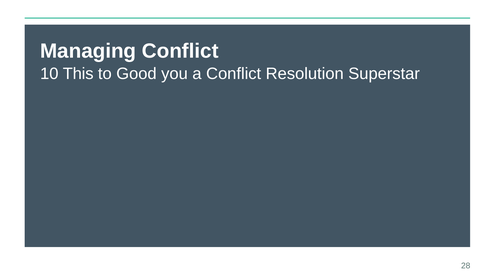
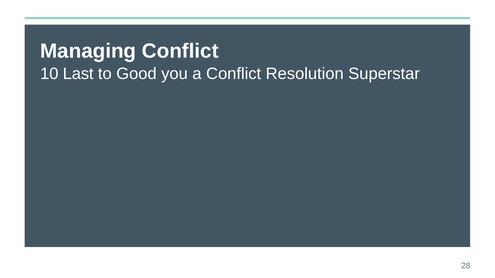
This: This -> Last
